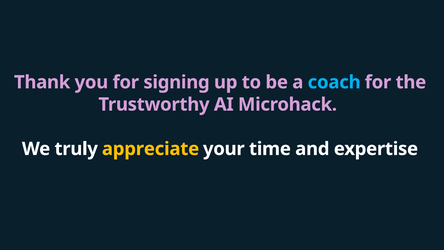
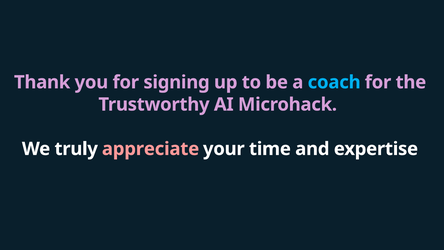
appreciate colour: yellow -> pink
